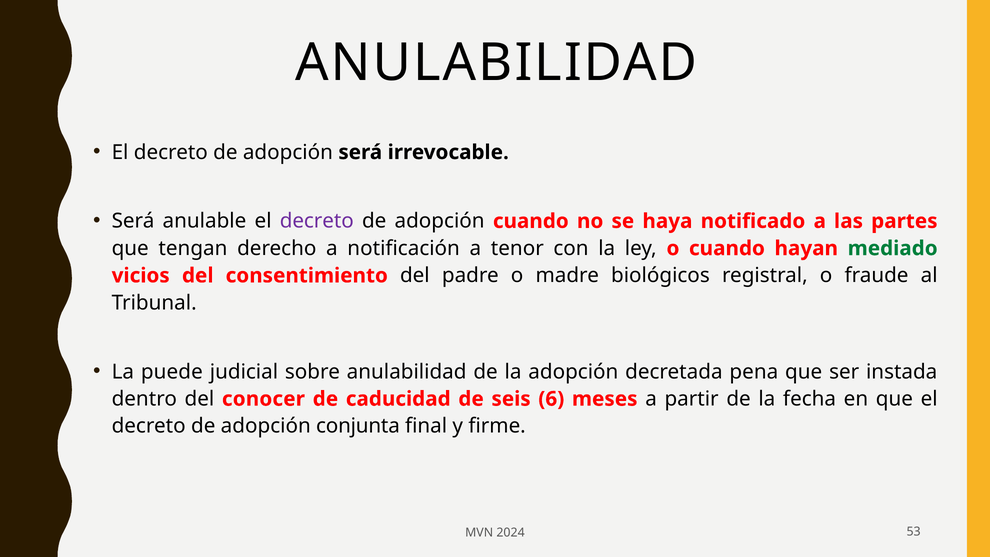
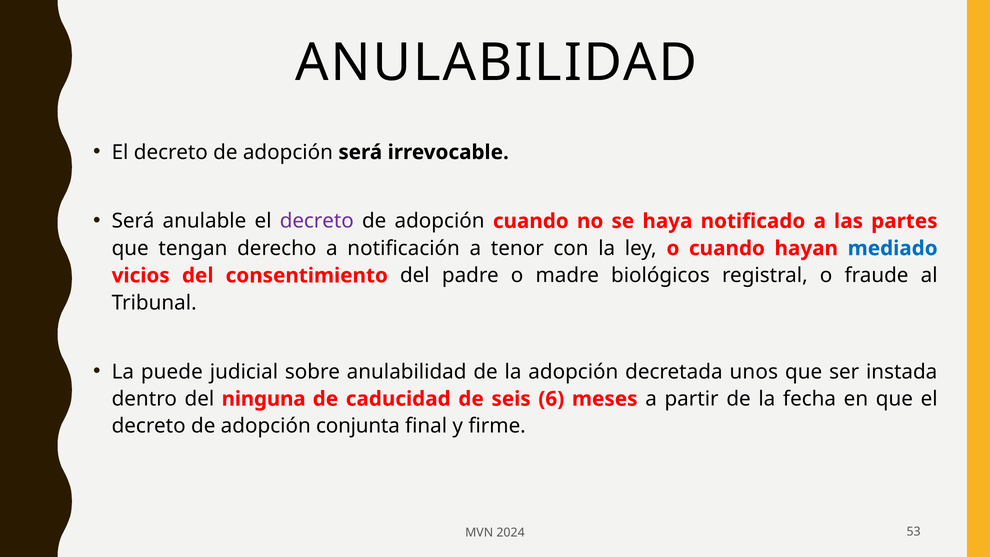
mediado colour: green -> blue
pena: pena -> unos
conocer: conocer -> ninguna
